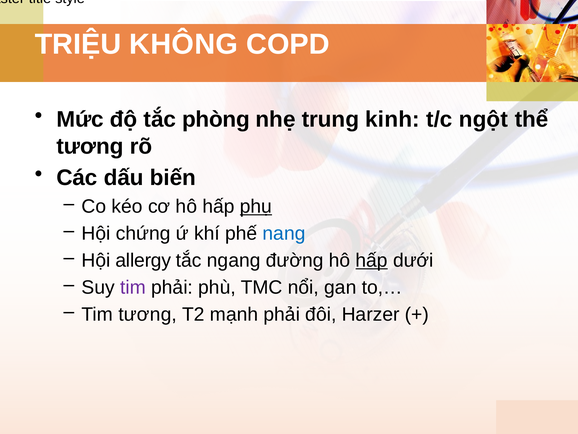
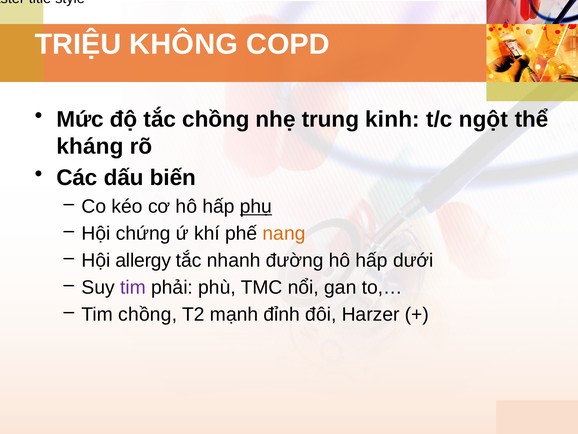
tắc phòng: phòng -> chồng
tương at (90, 146): tương -> kháng
nang colour: blue -> orange
ngang: ngang -> nhanh
hấp at (372, 260) underline: present -> none
Tim tương: tương -> chồng
mạnh phải: phải -> đỉnh
